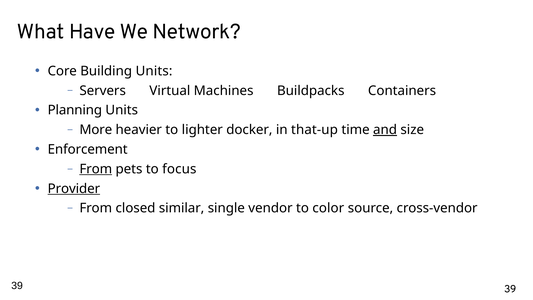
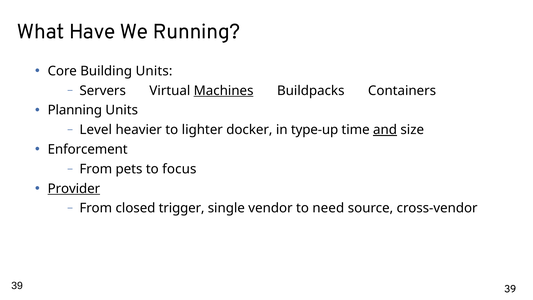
Network: Network -> Running
Machines underline: none -> present
More: More -> Level
that-up: that-up -> type-up
From at (96, 169) underline: present -> none
similar: similar -> trigger
color: color -> need
